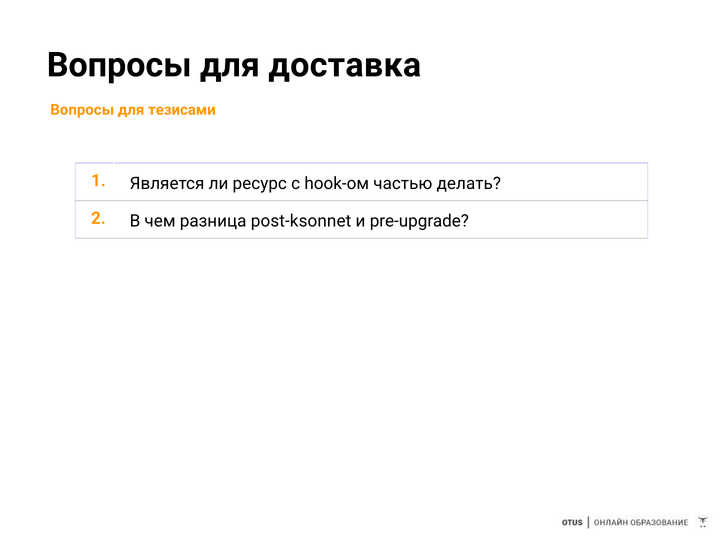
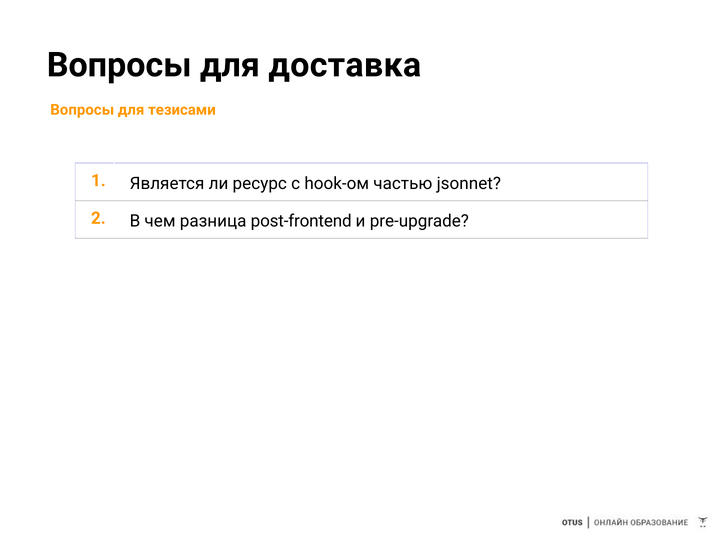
делать: делать -> jsonnet
post-ksonnet: post-ksonnet -> post-frontend
